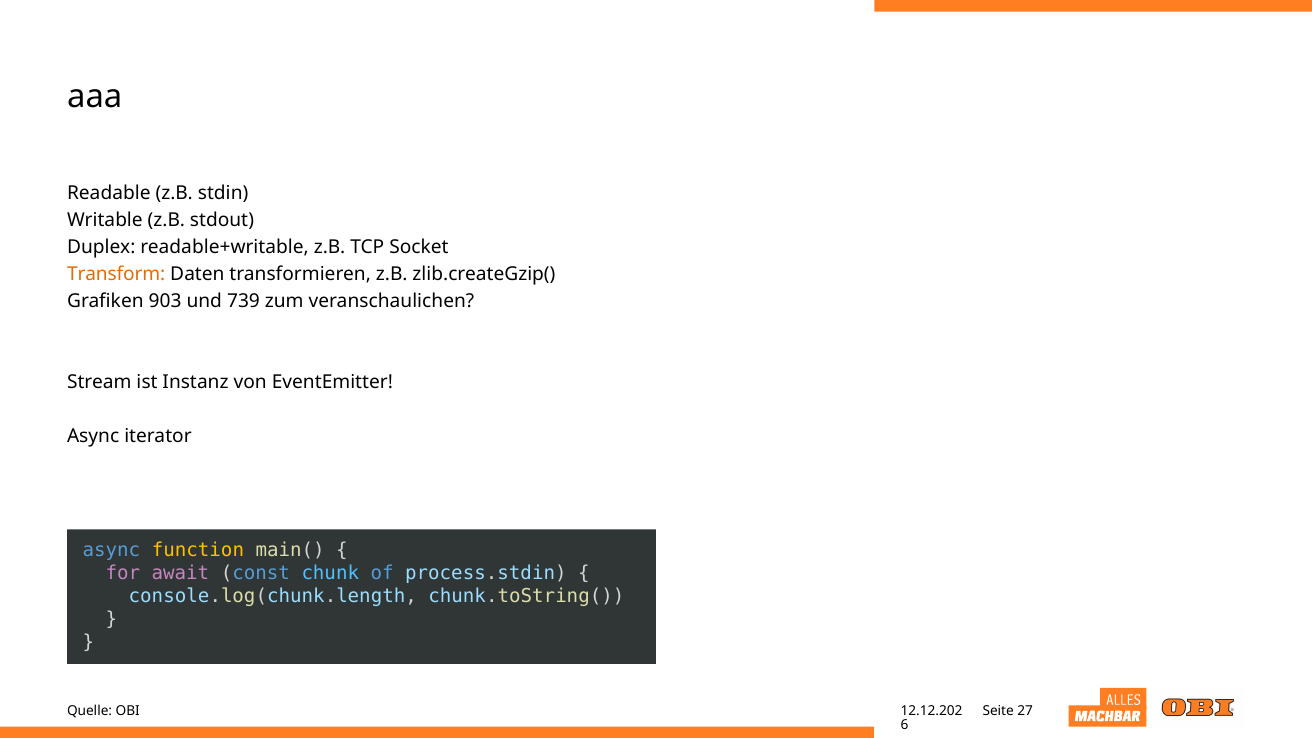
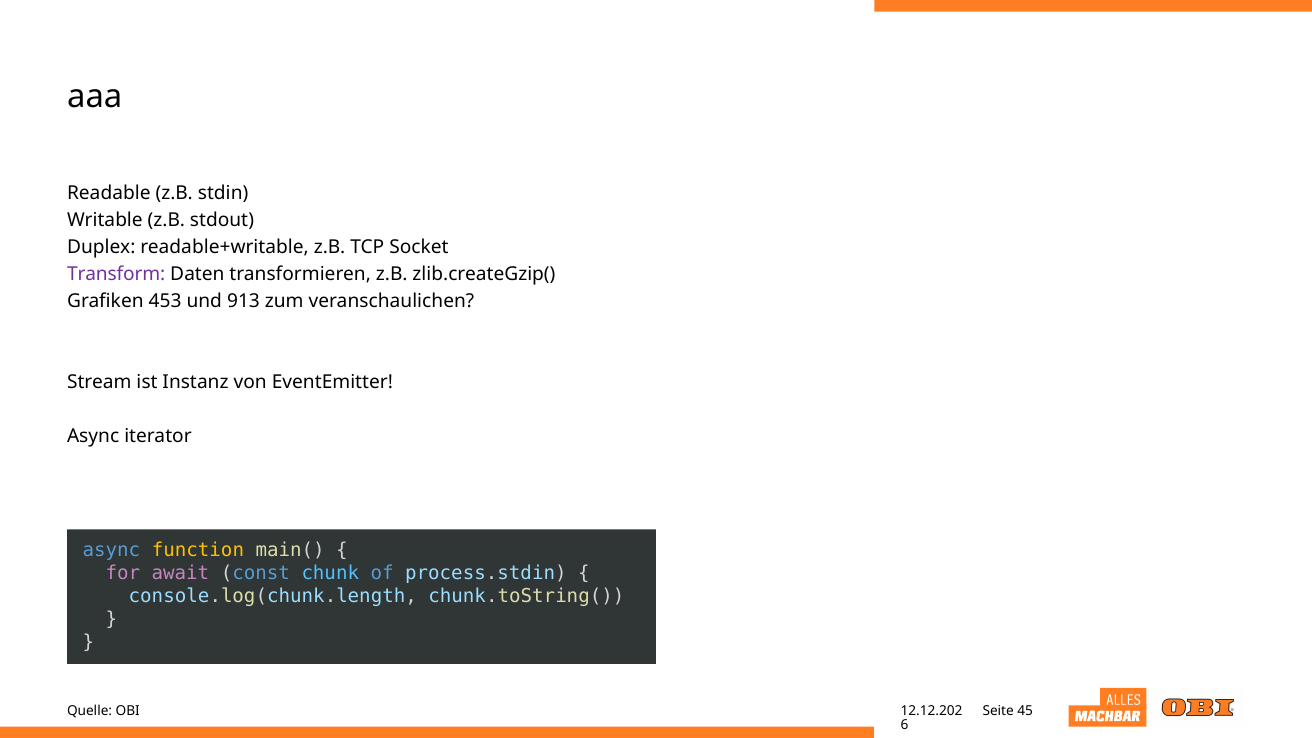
Transform colour: orange -> purple
903: 903 -> 453
739: 739 -> 913
27: 27 -> 45
